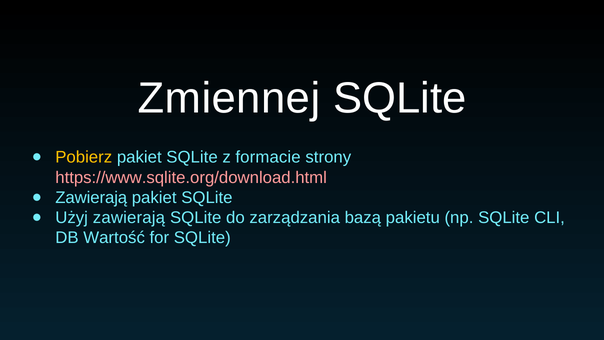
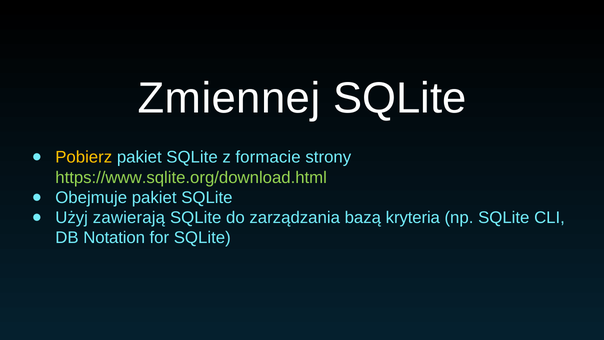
https://www.sqlite.org/download.html colour: pink -> light green
Zawierają at (91, 197): Zawierają -> Obejmuje
pakietu: pakietu -> kryteria
Wartość: Wartość -> Notation
